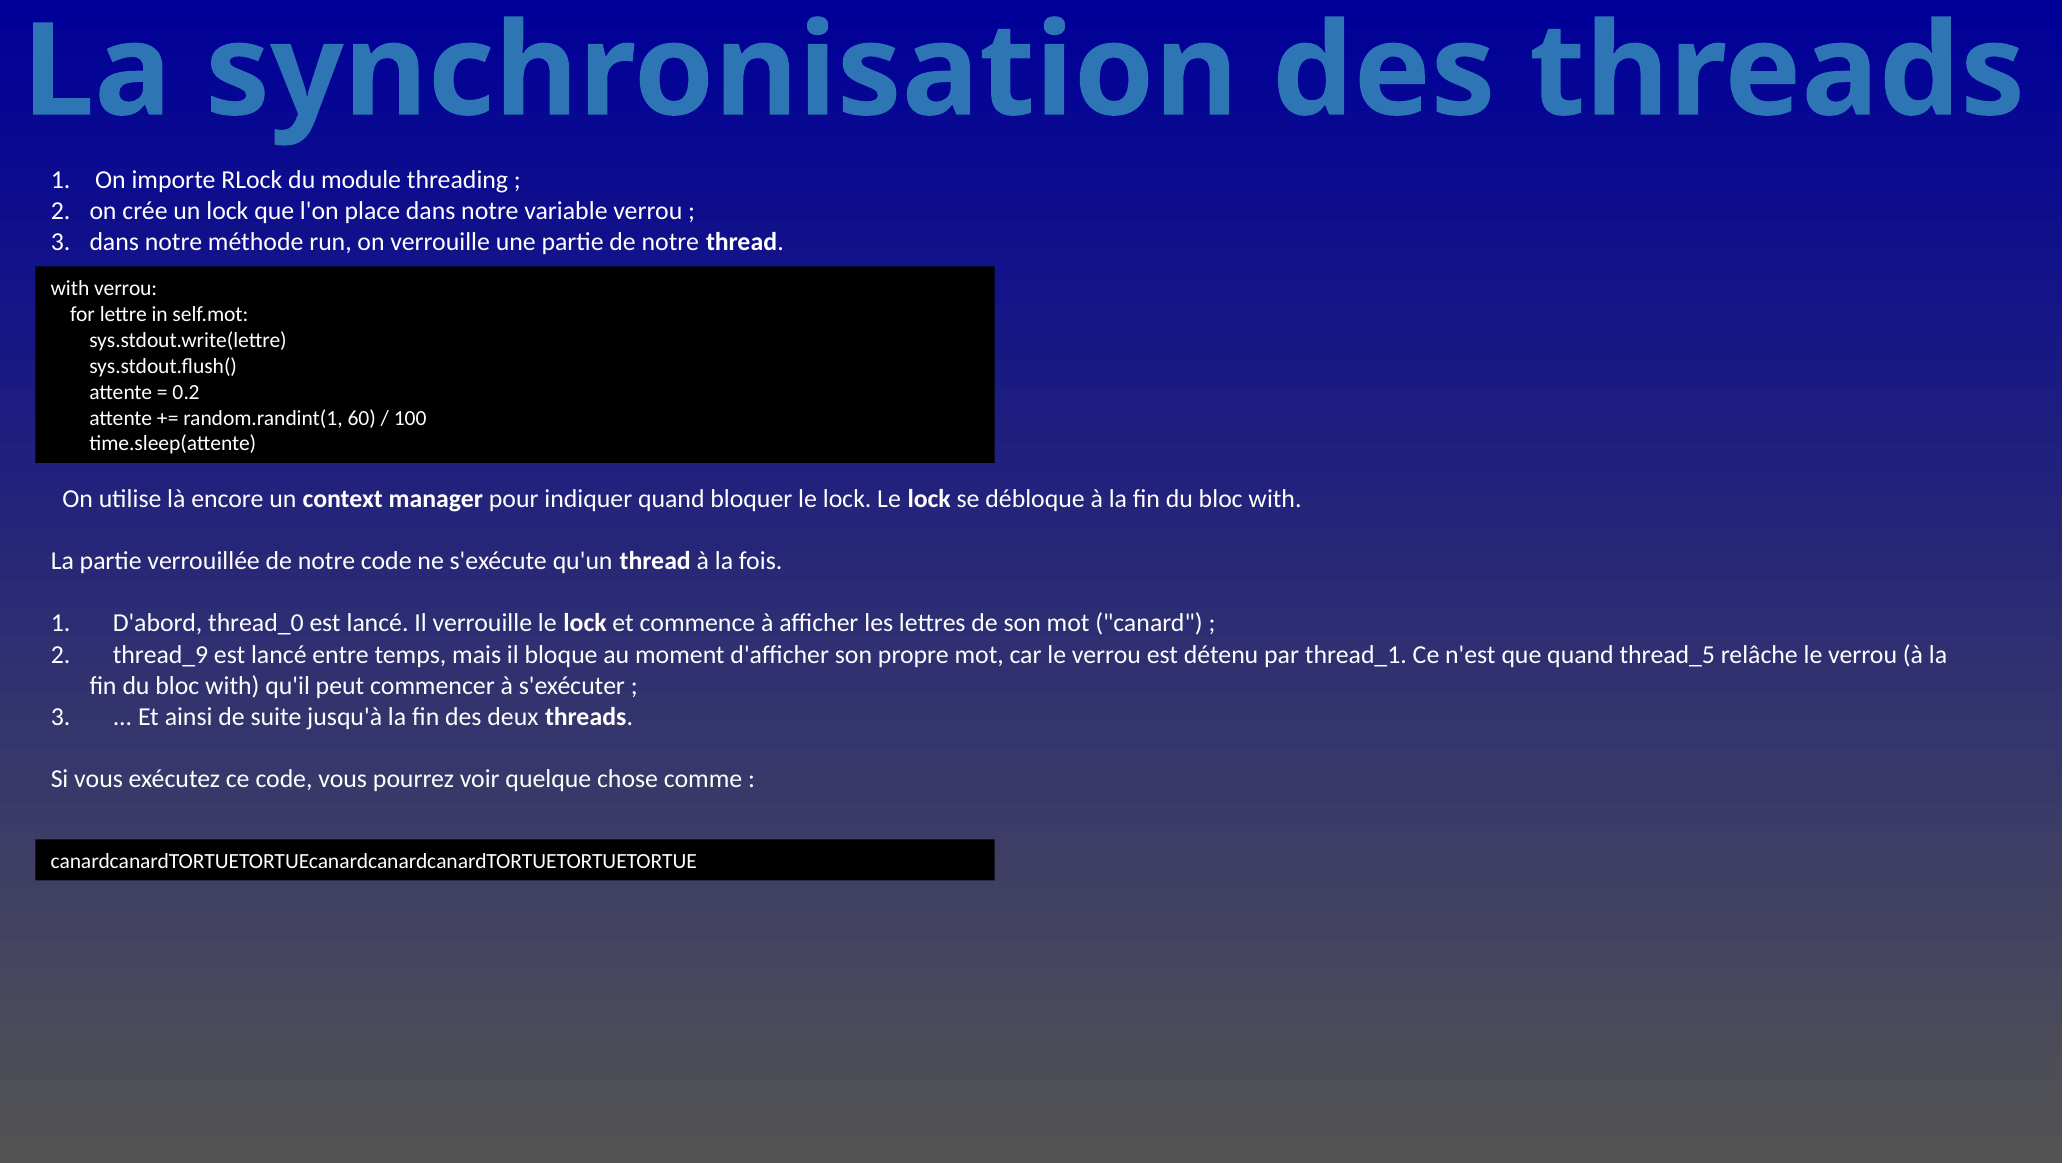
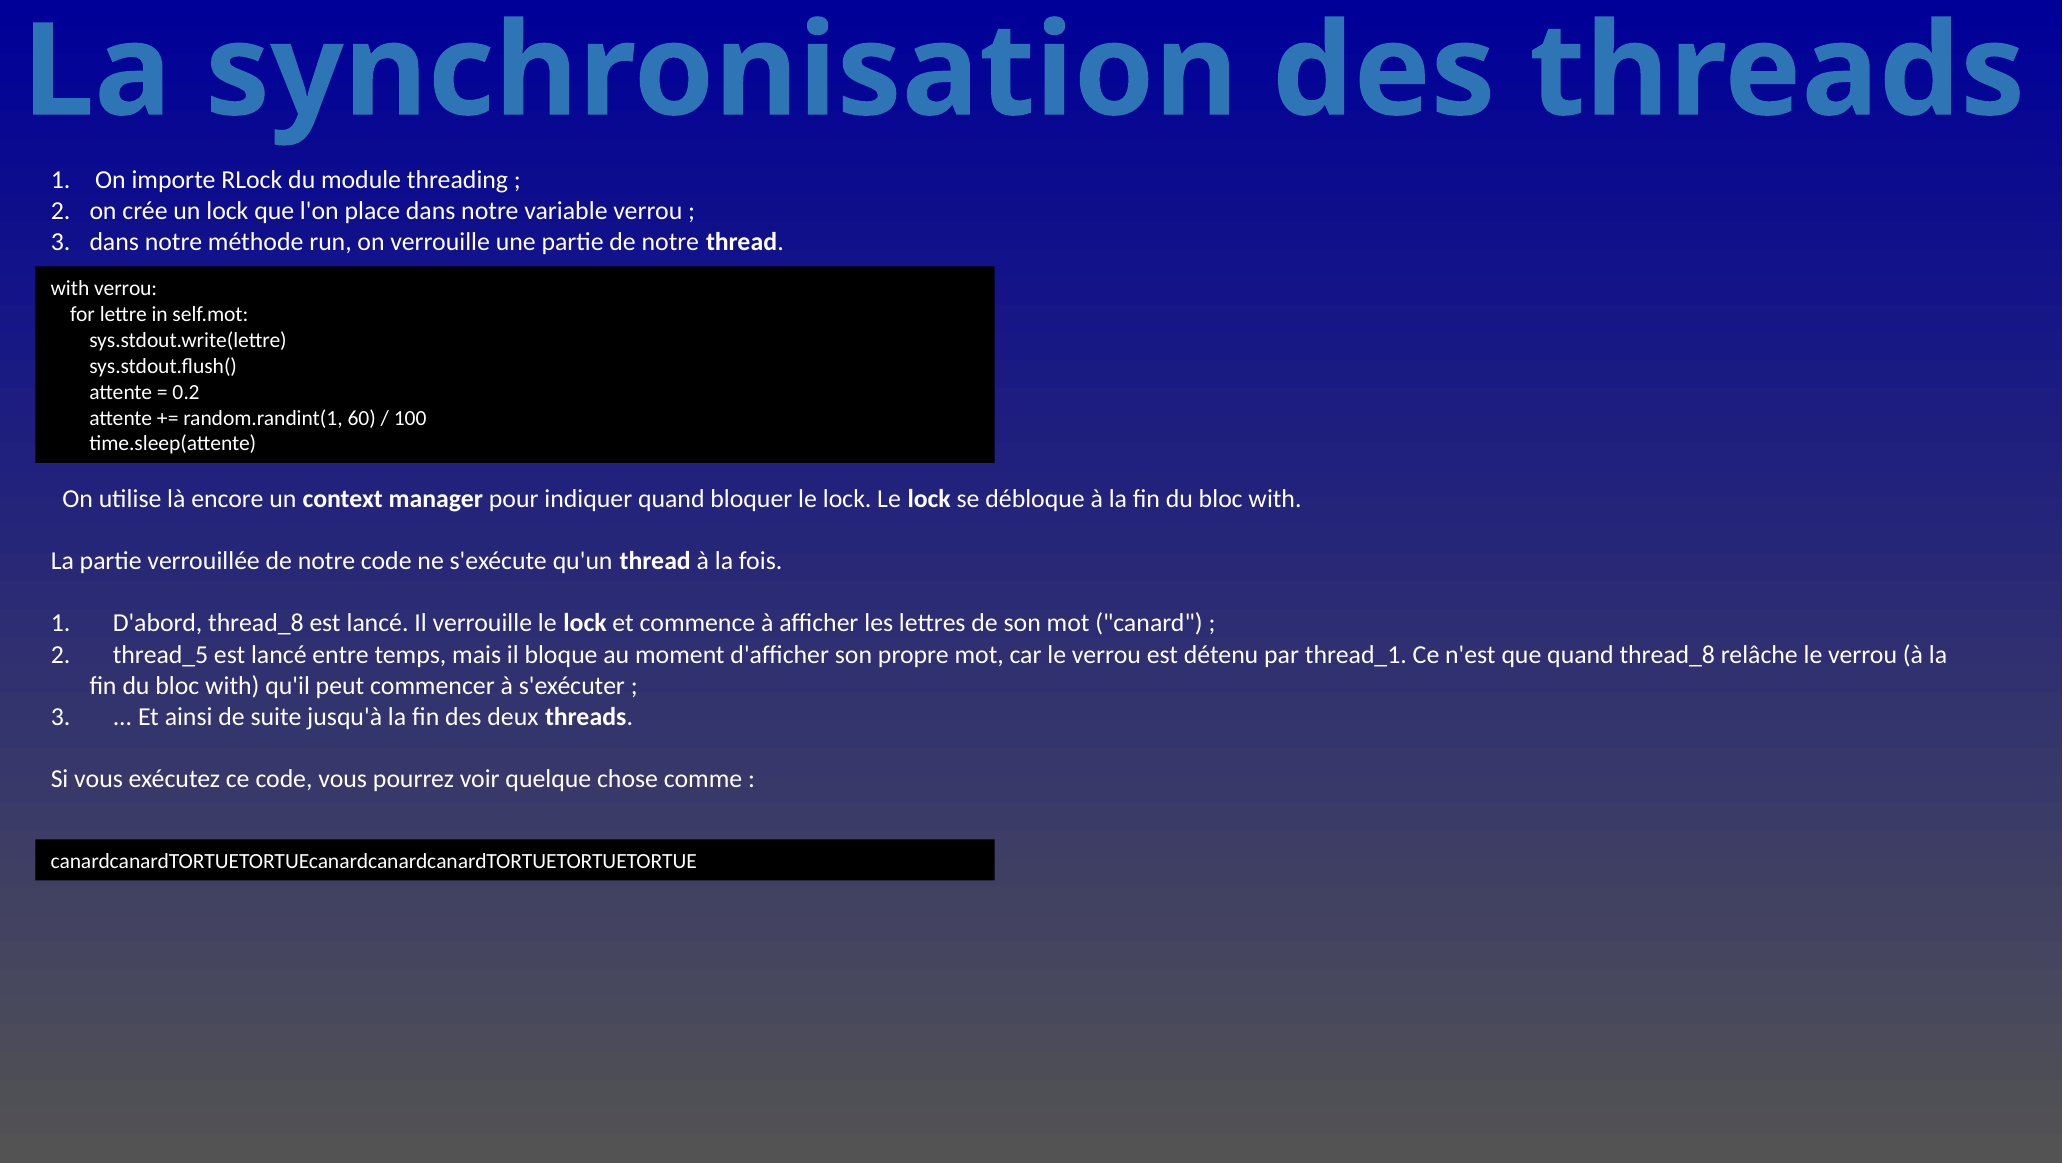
D'abord thread_0: thread_0 -> thread_8
thread_9: thread_9 -> thread_5
quand thread_5: thread_5 -> thread_8
